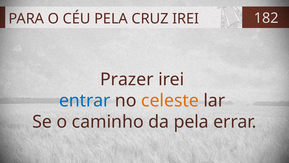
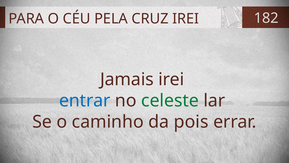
Prazer: Prazer -> Jamais
celeste colour: orange -> green
da pela: pela -> pois
